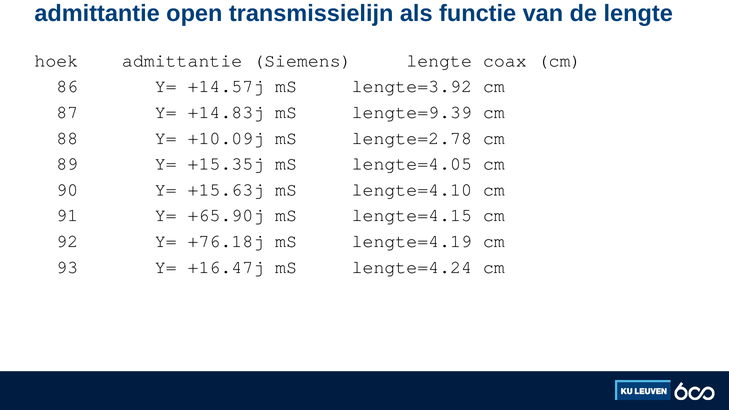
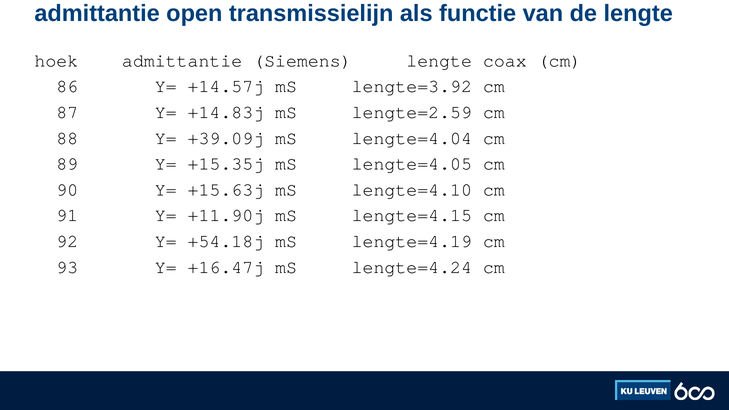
lengte=9.39: lengte=9.39 -> lengte=2.59
+10.09j: +10.09j -> +39.09j
lengte=2.78: lengte=2.78 -> lengte=4.04
+65.90j: +65.90j -> +11.90j
+76.18j: +76.18j -> +54.18j
